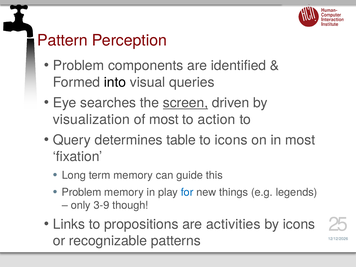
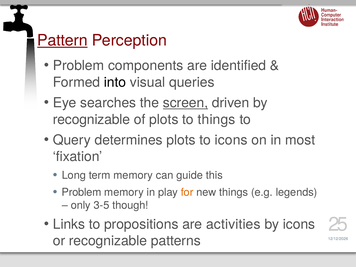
Pattern underline: none -> present
visualization at (91, 119): visualization -> recognizable
of most: most -> plots
to action: action -> things
determines table: table -> plots
for colour: blue -> orange
3-9: 3-9 -> 3-5
